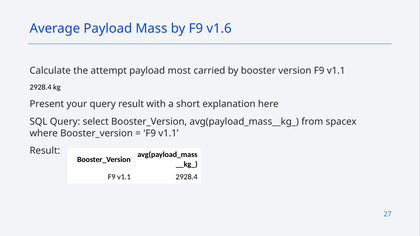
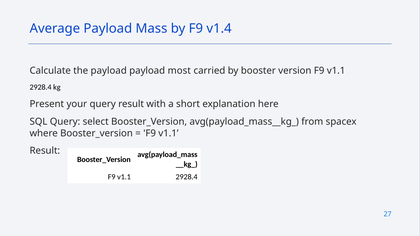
v1.6: v1.6 -> v1.4
the attempt: attempt -> payload
